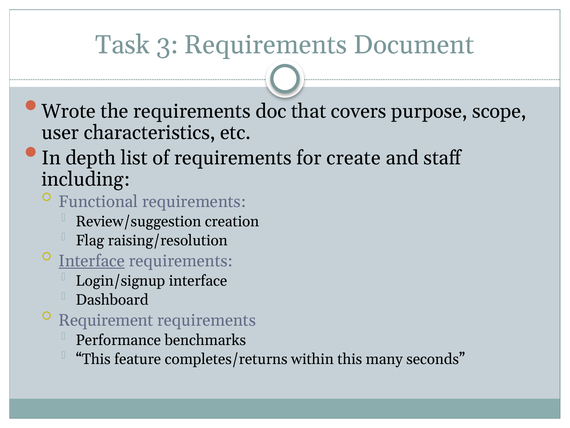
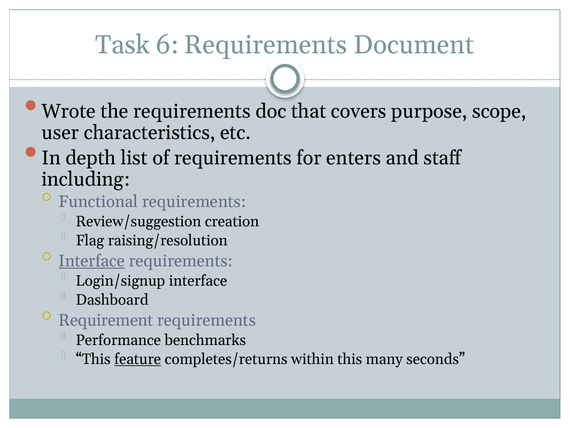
3: 3 -> 6
create: create -> enters
feature underline: none -> present
